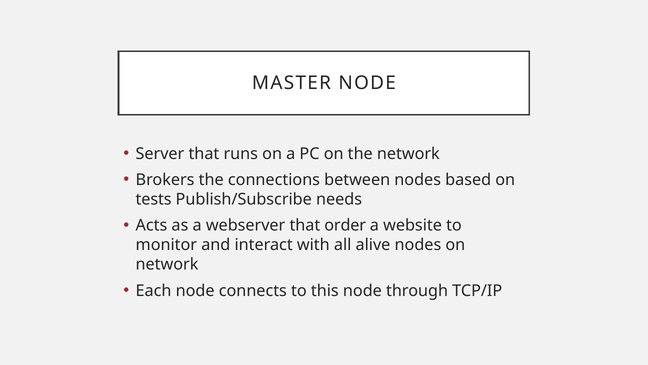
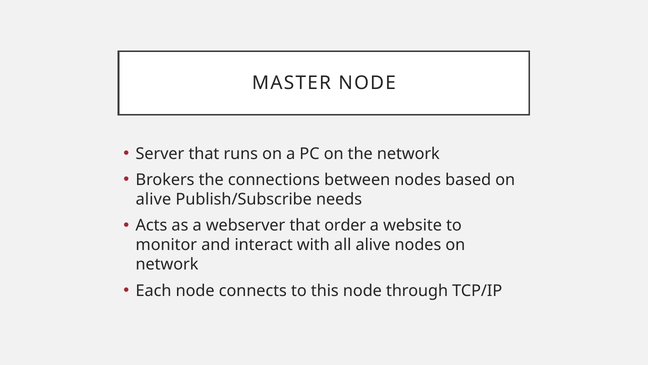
tests at (154, 199): tests -> alive
